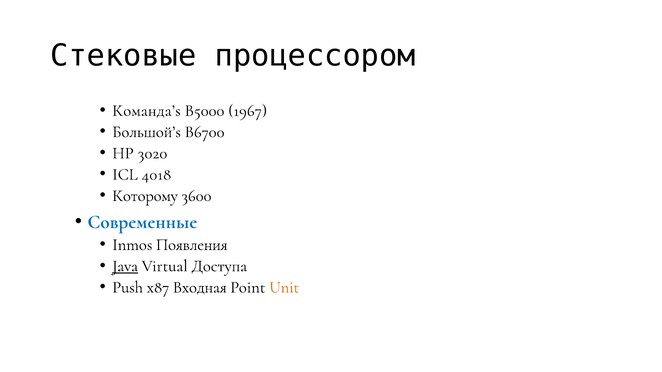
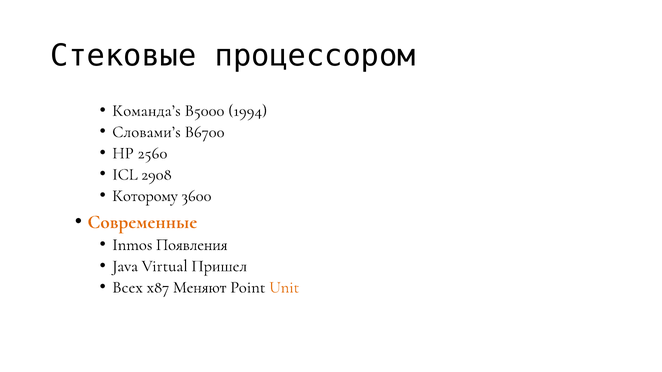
1967: 1967 -> 1994
Большой’s: Большой’s -> Словами’s
3020: 3020 -> 2560
4018: 4018 -> 2908
Современные colour: blue -> orange
Java underline: present -> none
Доступа: Доступа -> Пришел
Push: Push -> Всех
Входная: Входная -> Меняют
